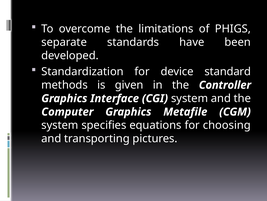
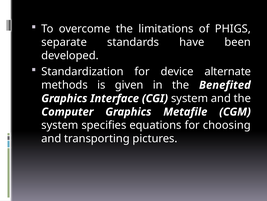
standard: standard -> alternate
Controller: Controller -> Benefited
